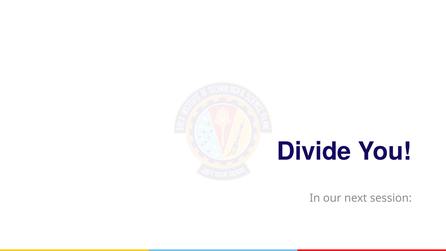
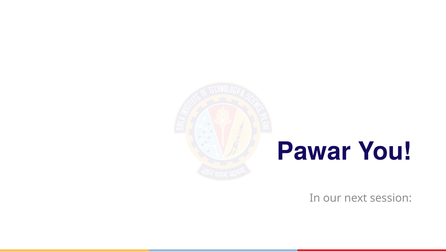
Divide: Divide -> Pawar
